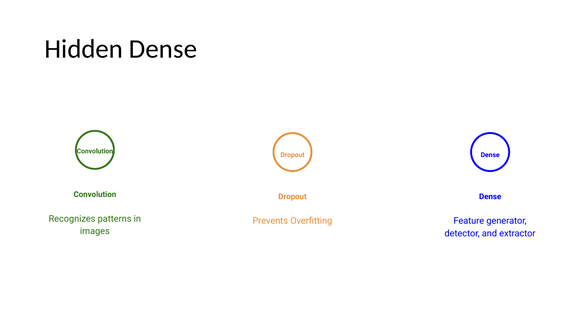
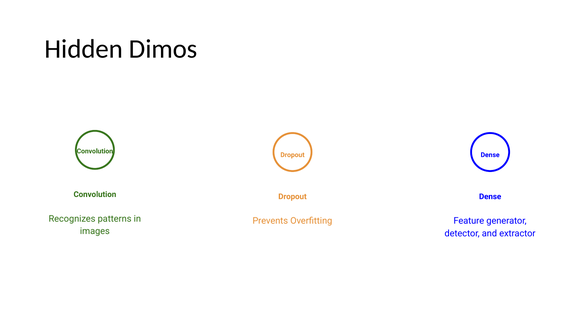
Hidden Dense: Dense -> Dimos
